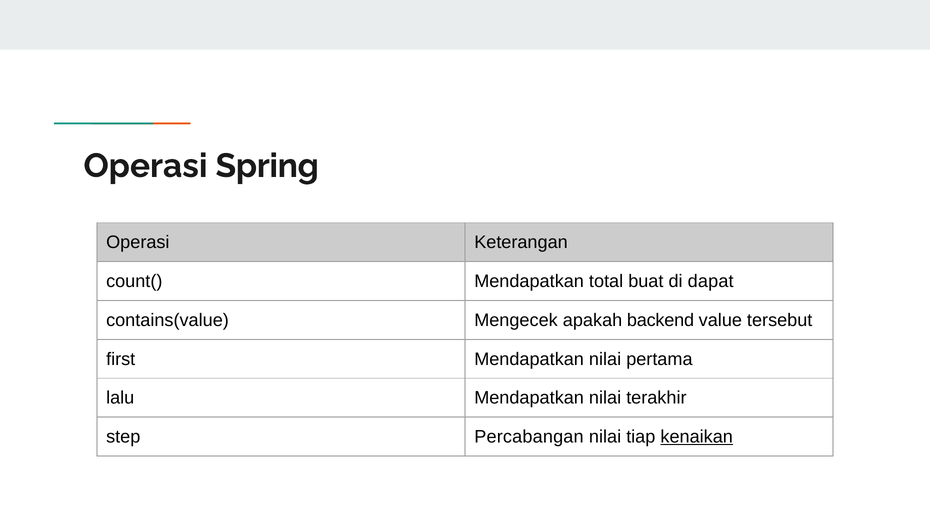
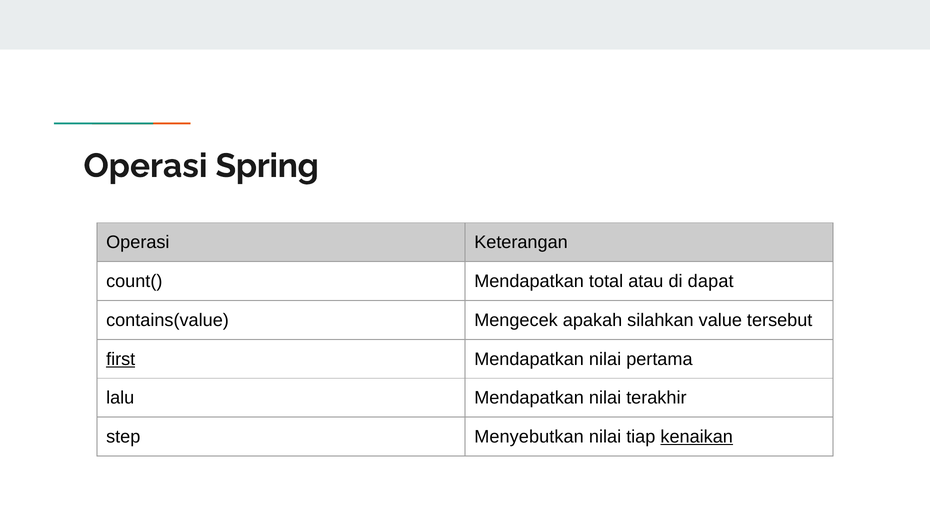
buat: buat -> atau
backend: backend -> silahkan
first underline: none -> present
Percabangan: Percabangan -> Menyebutkan
